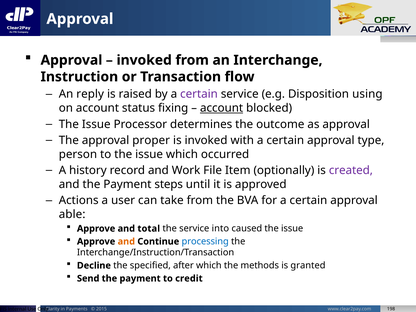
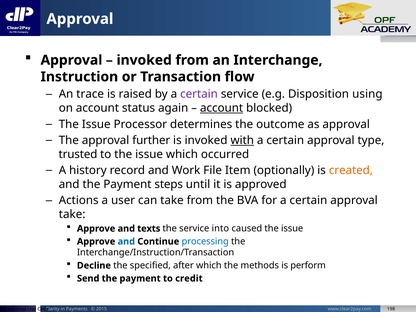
reply: reply -> trace
fixing: fixing -> again
proper: proper -> further
with underline: none -> present
person: person -> trusted
created colour: purple -> orange
able at (72, 214): able -> take
total: total -> texts
and at (126, 241) colour: orange -> blue
granted: granted -> perform
